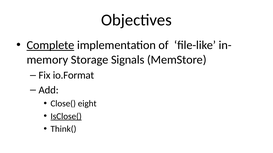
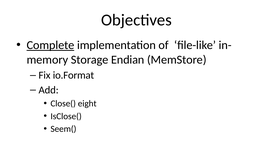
Signals: Signals -> Endian
IsClose( underline: present -> none
Think(: Think( -> Seem(
